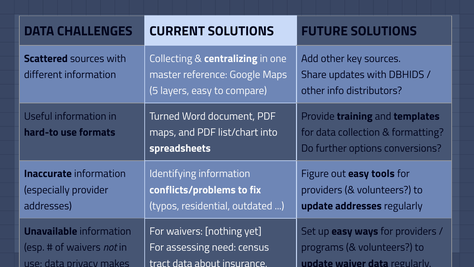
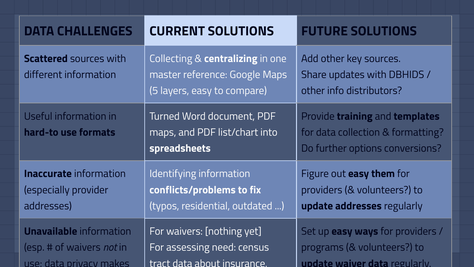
tools: tools -> them
